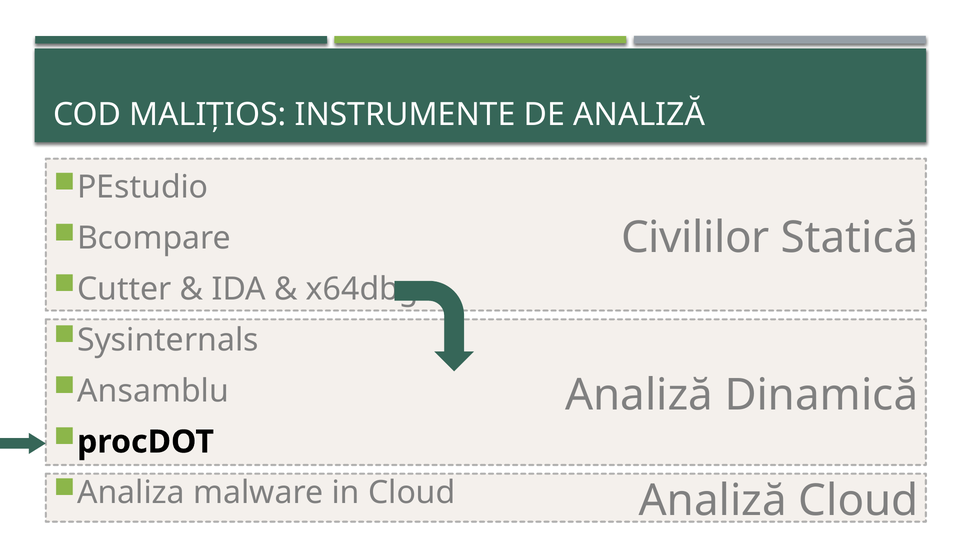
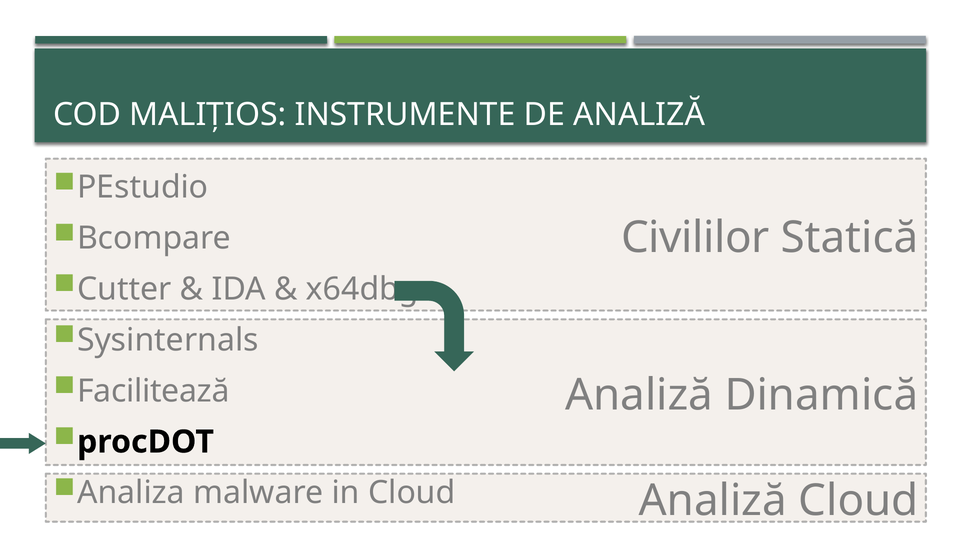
Ansamblu: Ansamblu -> Facilitează
